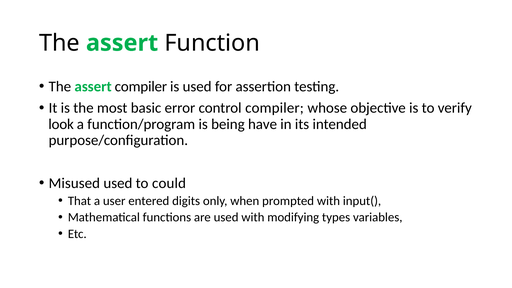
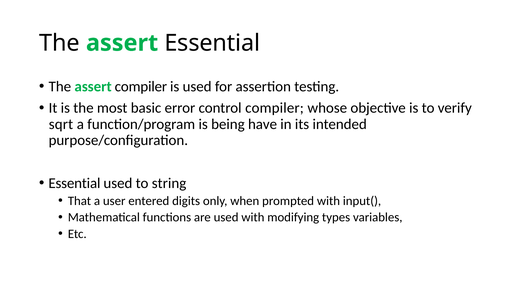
assert Function: Function -> Essential
look: look -> sqrt
Misused at (74, 183): Misused -> Essential
could: could -> string
